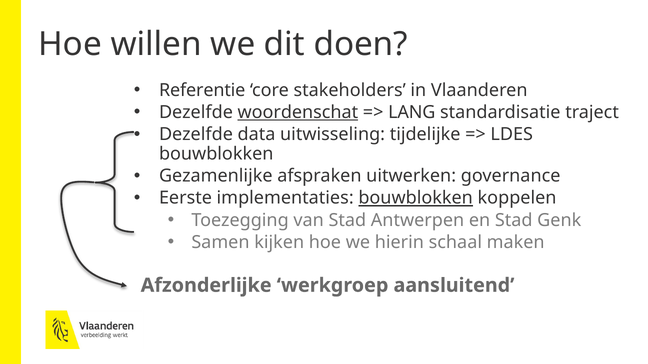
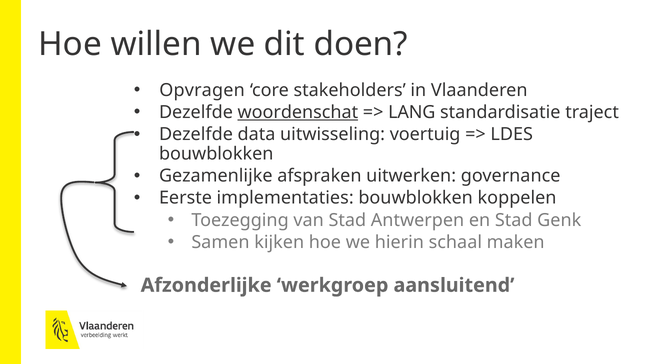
Referentie: Referentie -> Opvragen
tijdelijke: tijdelijke -> voertuig
bouwblokken at (416, 198) underline: present -> none
